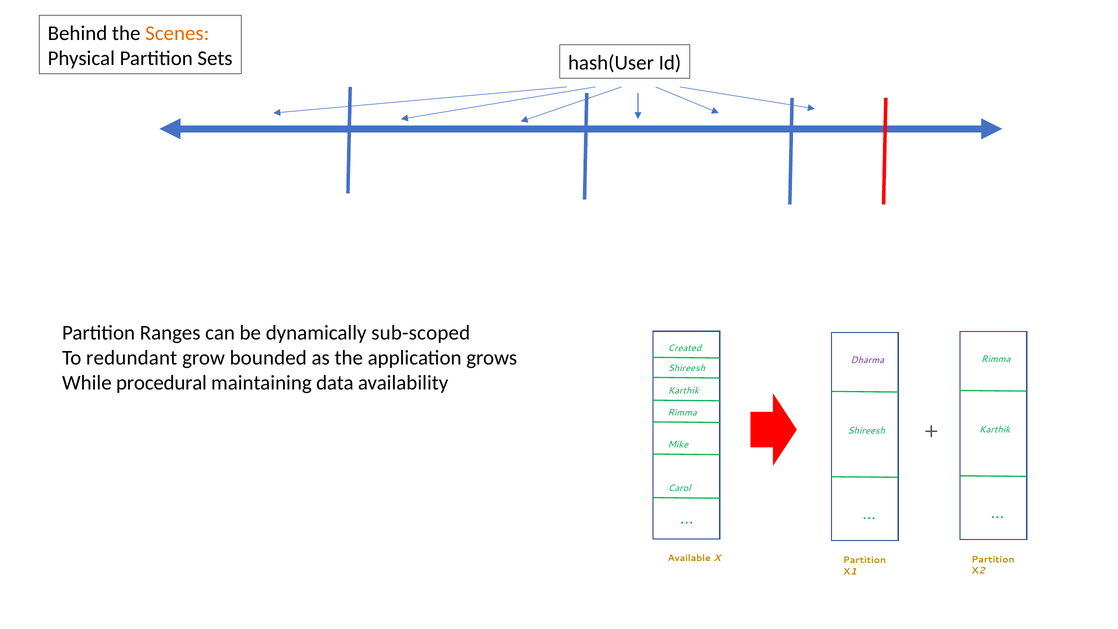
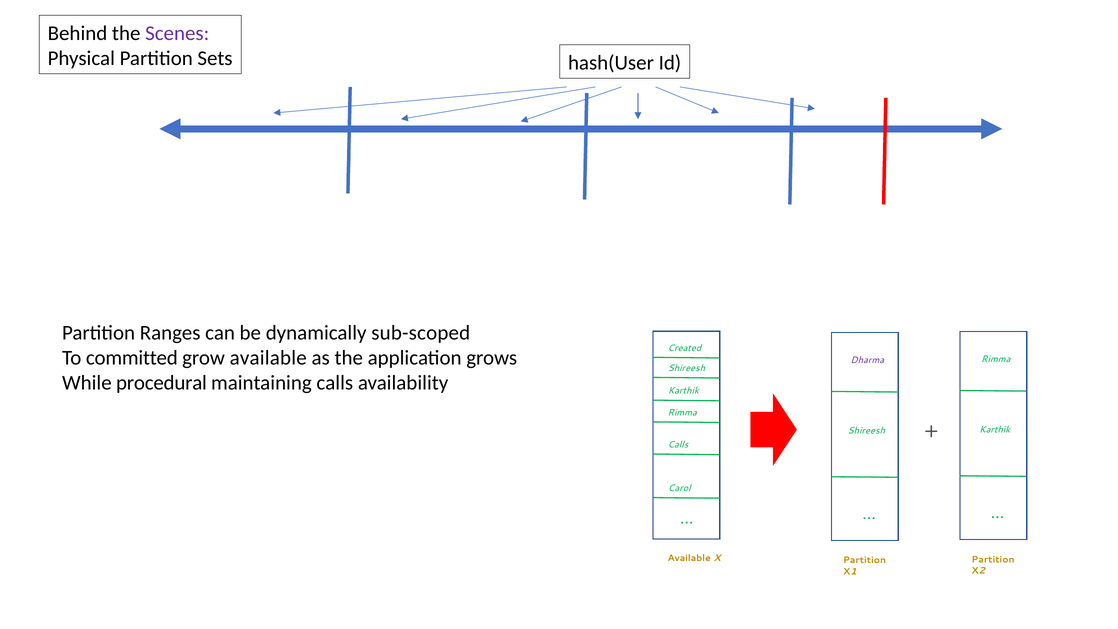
Scenes colour: orange -> purple
redundant: redundant -> committed
grow bounded: bounded -> available
maintaining data: data -> calls
Mike at (678, 445): Mike -> Calls
